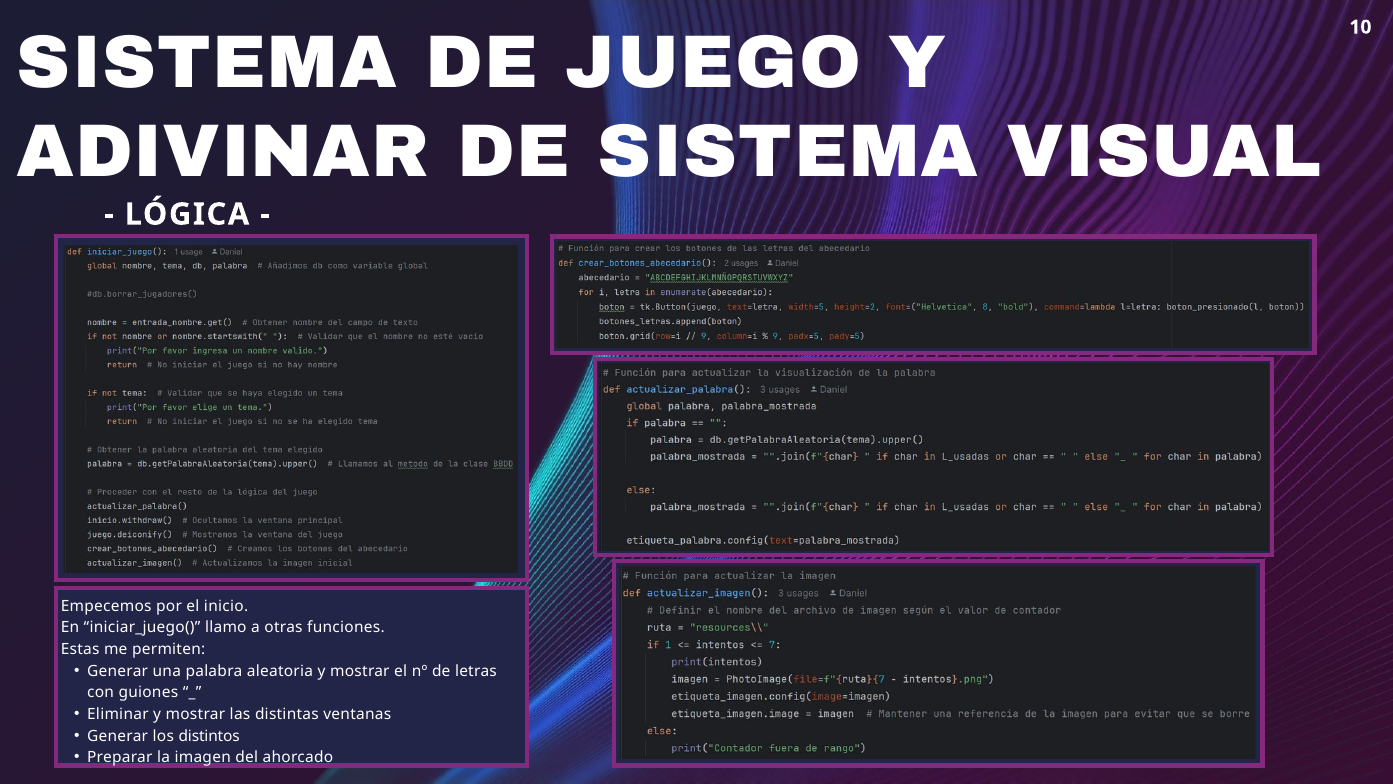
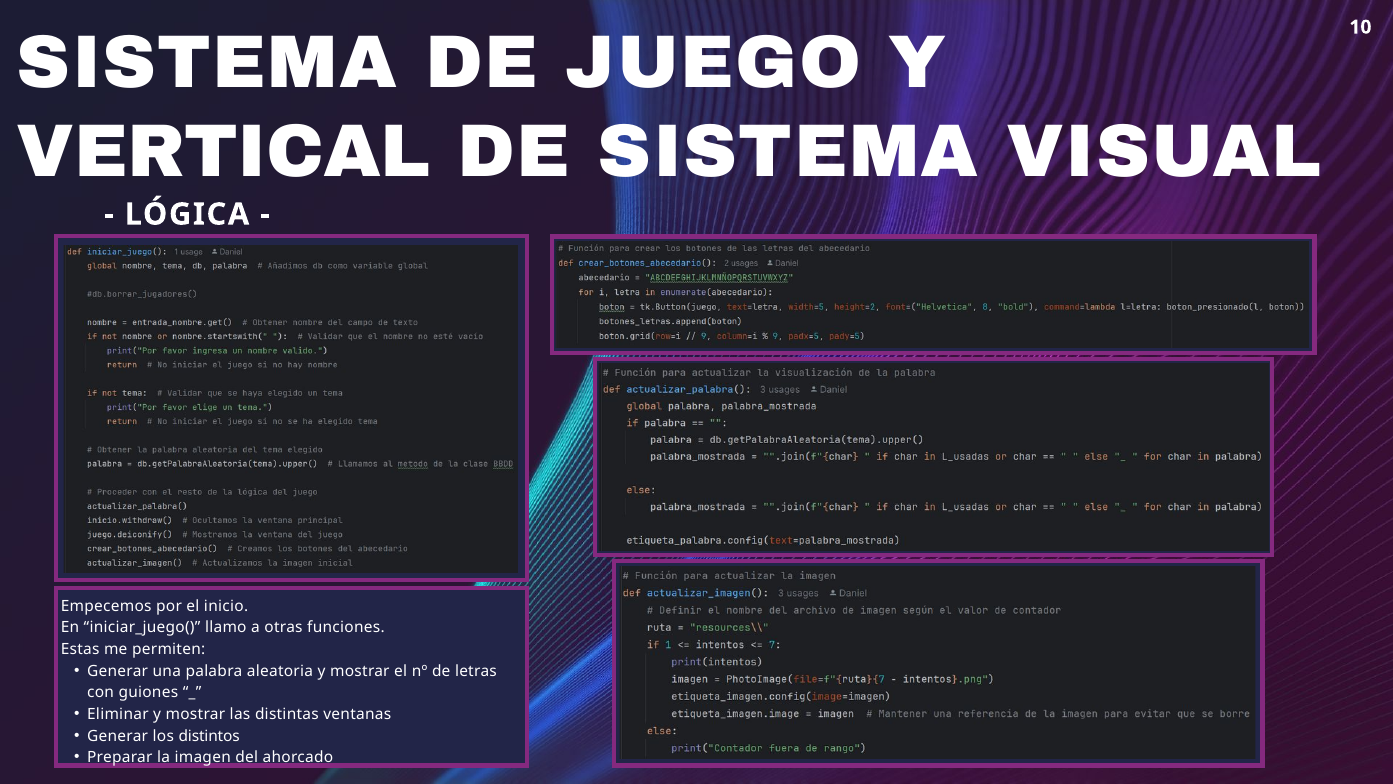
ADIVINAR: ADIVINAR -> VERTICAL
